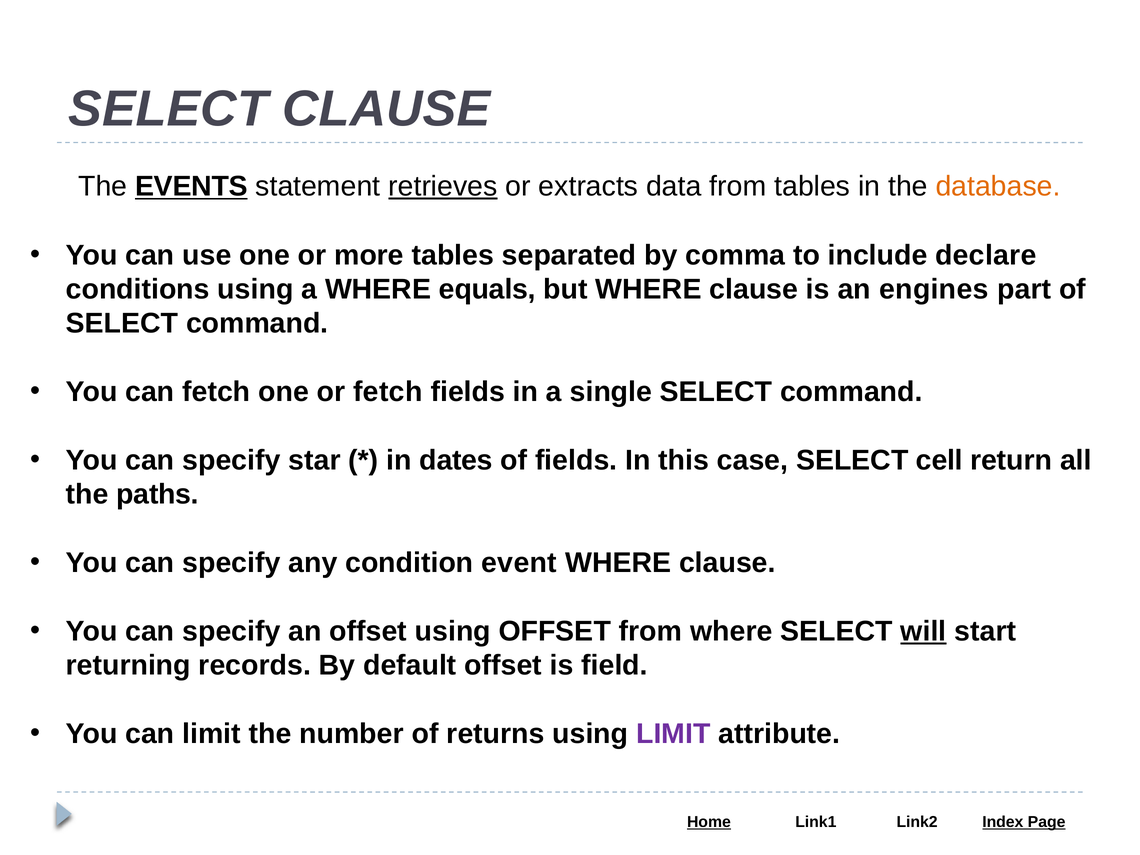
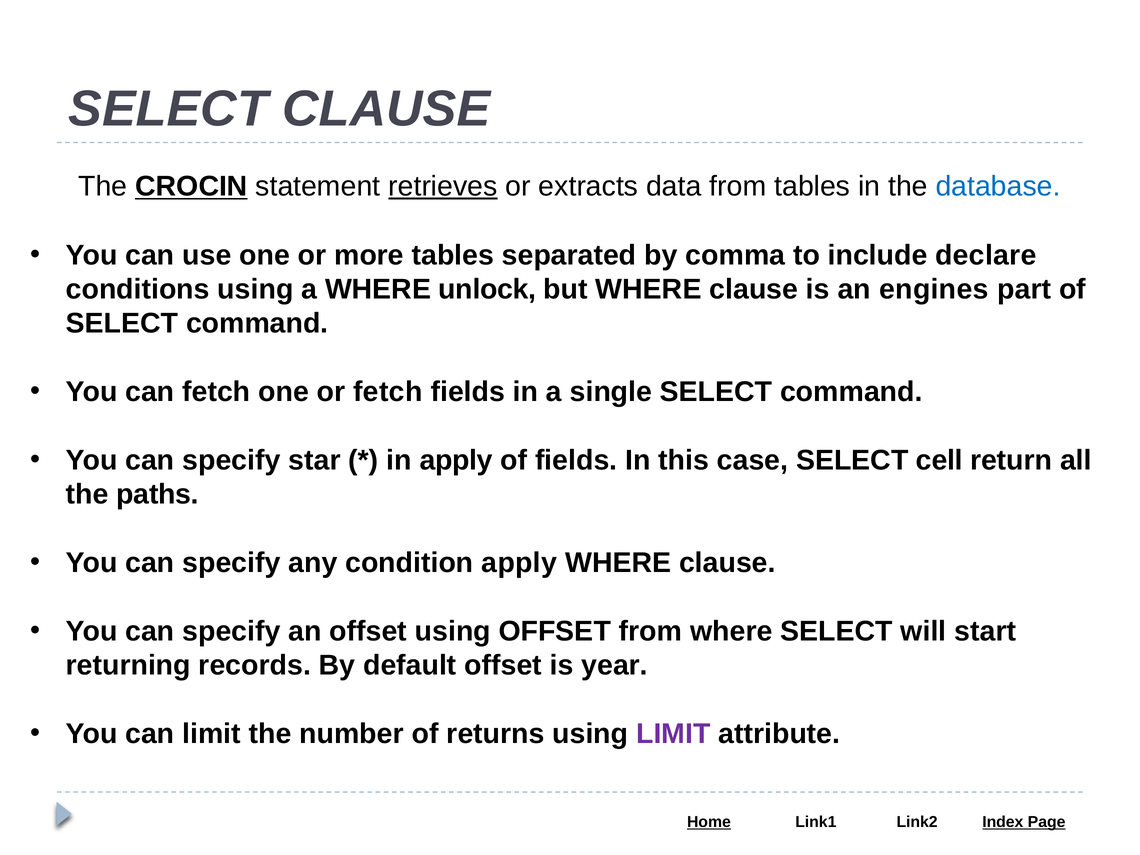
EVENTS: EVENTS -> CROCIN
database colour: orange -> blue
equals: equals -> unlock
in dates: dates -> apply
condition event: event -> apply
will underline: present -> none
field: field -> year
